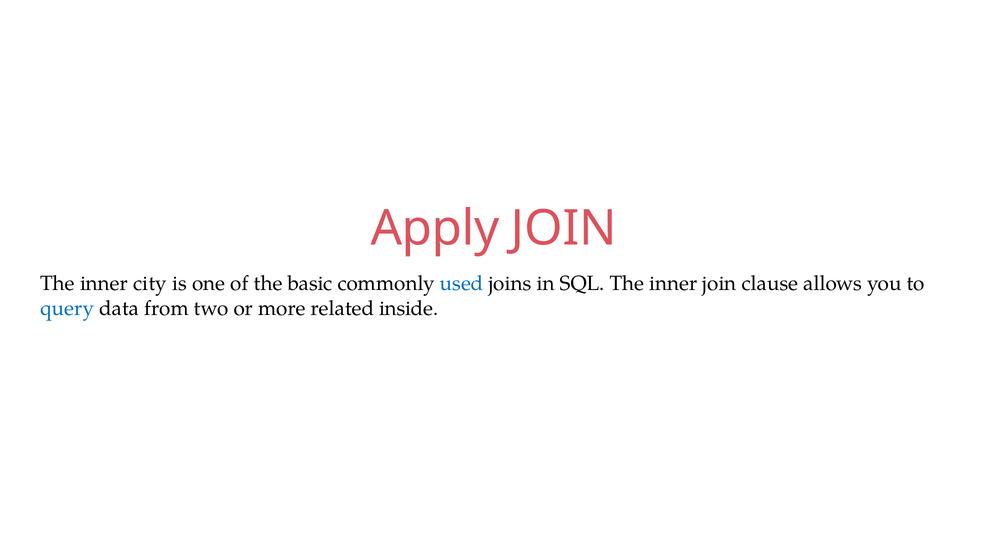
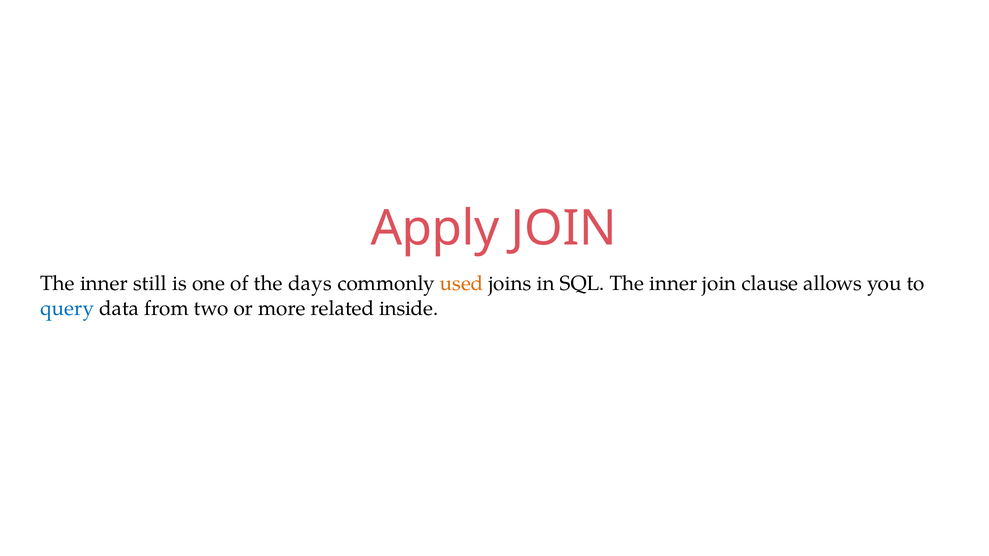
city: city -> still
basic: basic -> days
used colour: blue -> orange
